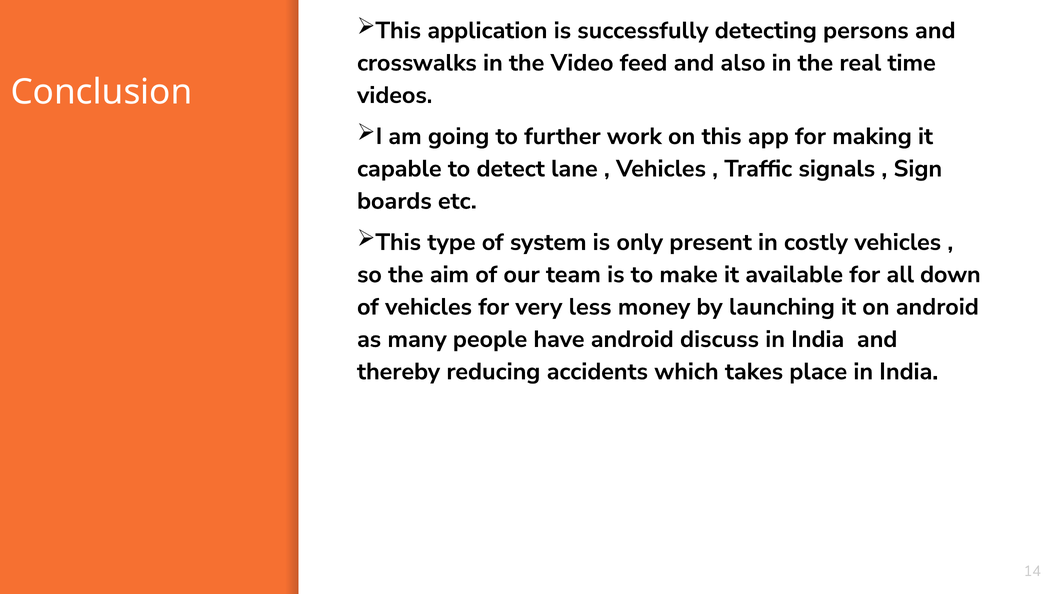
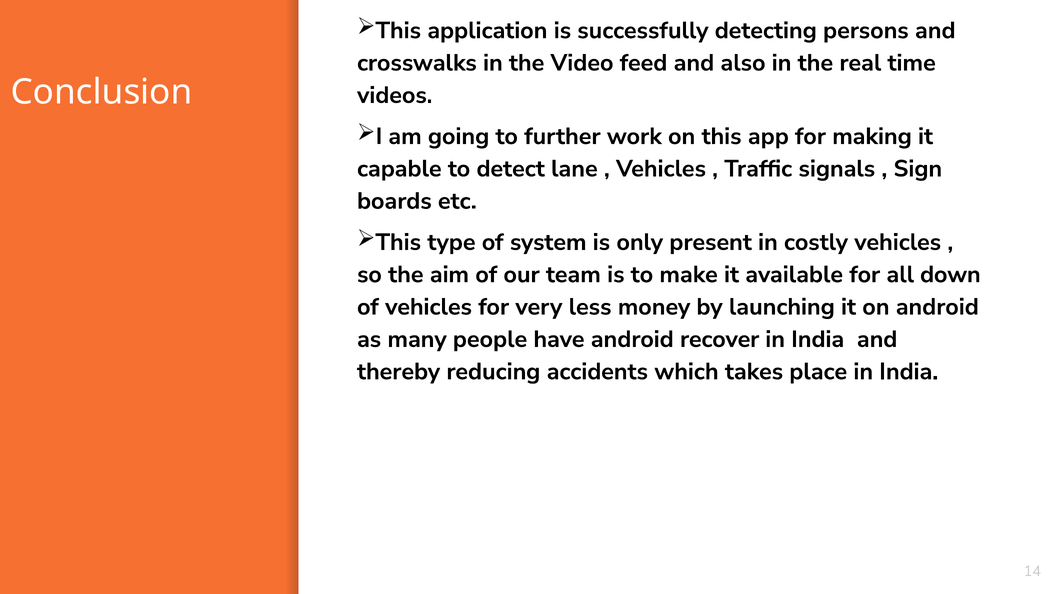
discuss: discuss -> recover
